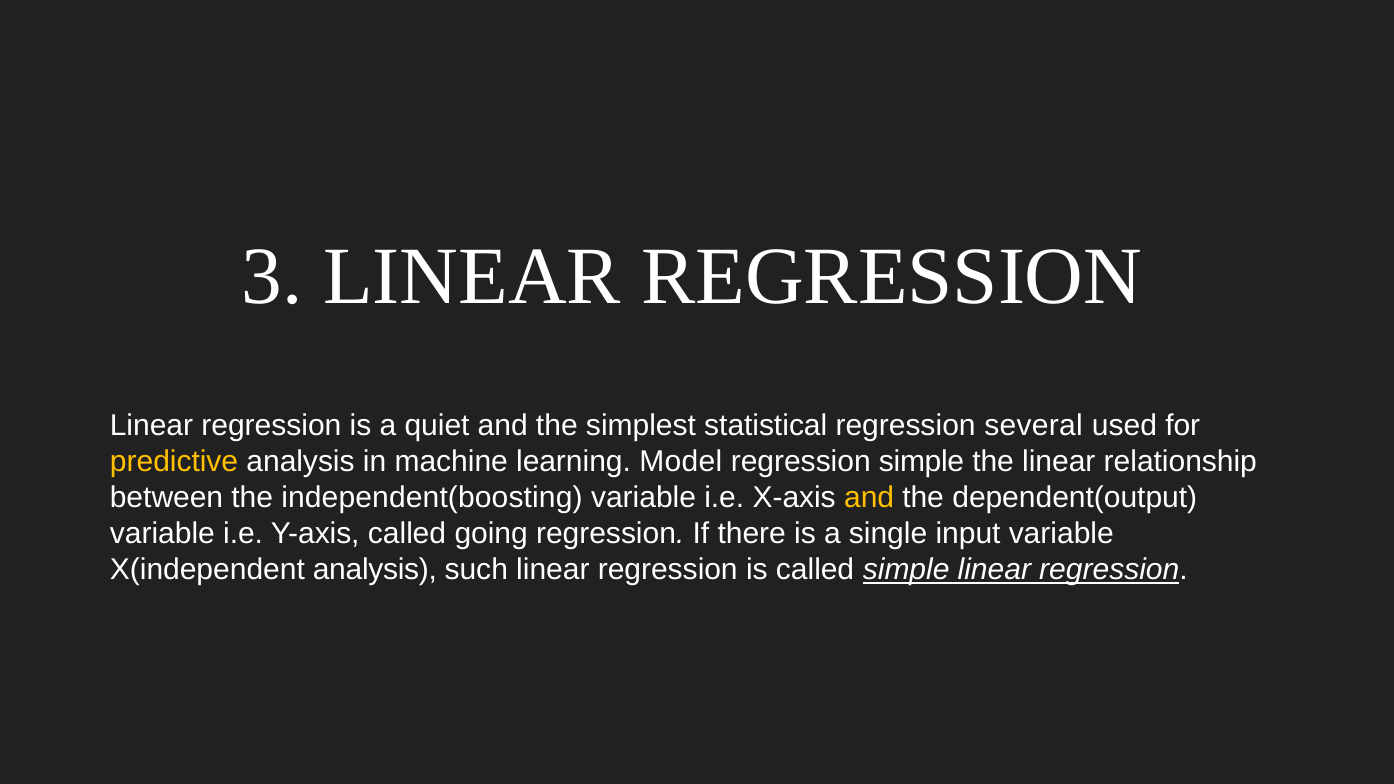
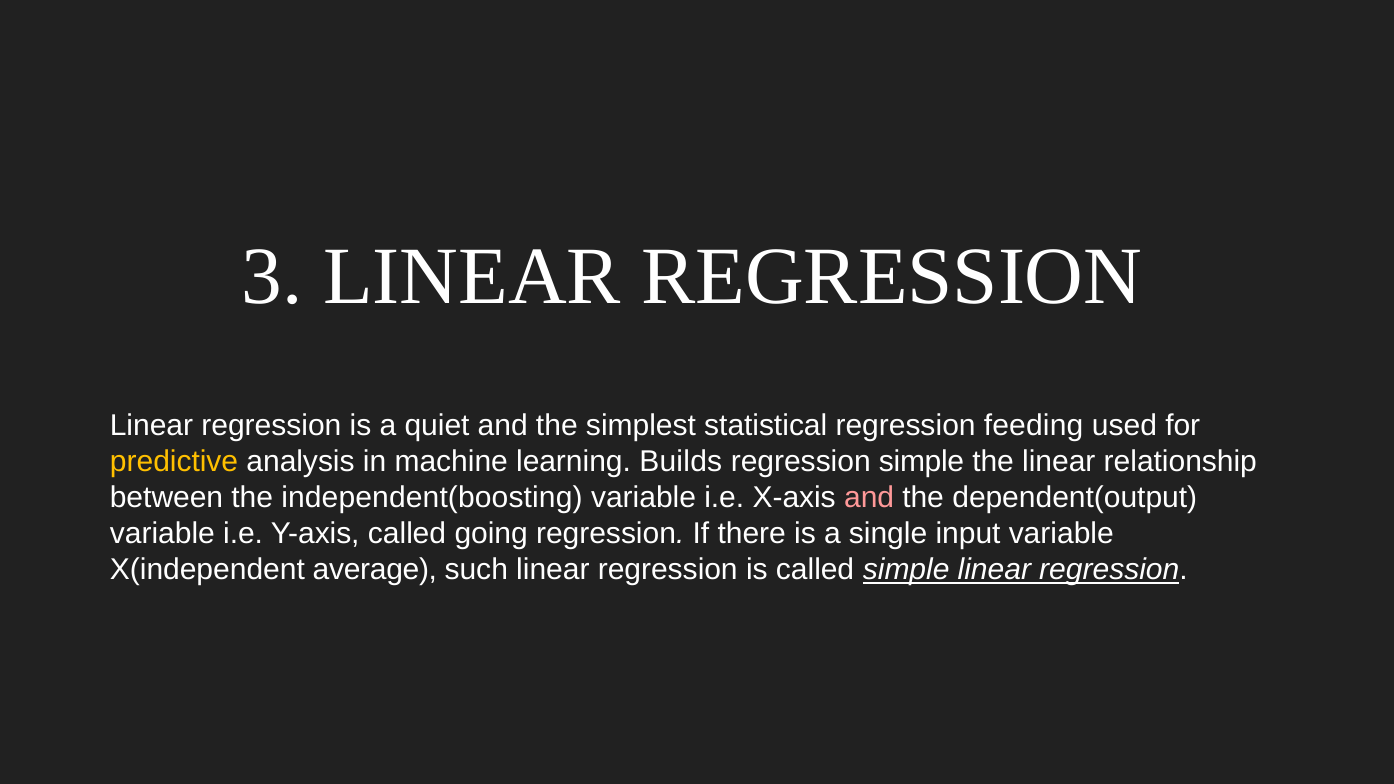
several: several -> feeding
Model: Model -> Builds
and at (869, 498) colour: yellow -> pink
X(independent analysis: analysis -> average
